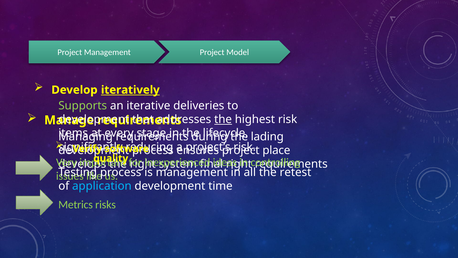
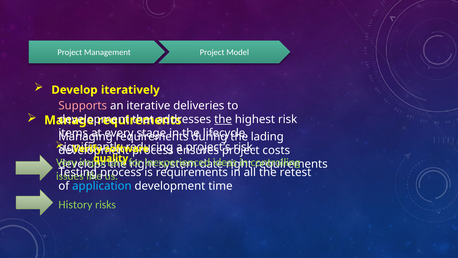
iteratively underline: present -> none
Supports colour: light green -> pink
place: place -> costs
final: final -> date
is management: management -> requirements
Metrics: Metrics -> History
